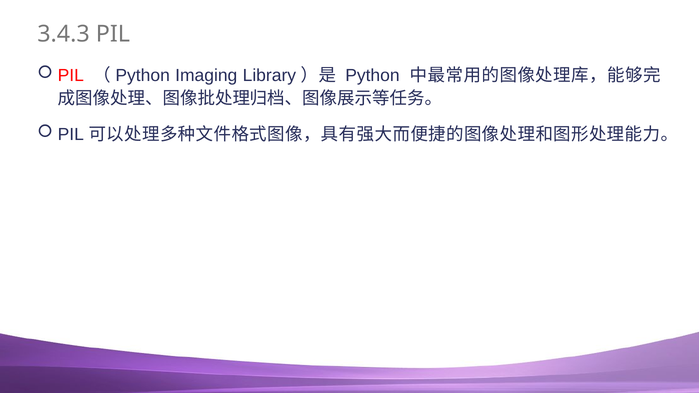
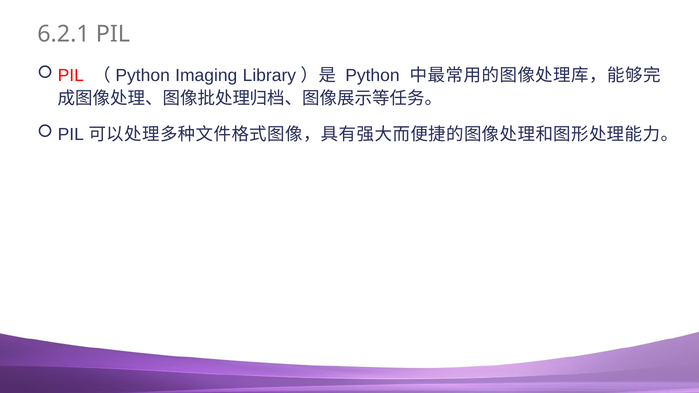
3.4.3: 3.4.3 -> 6.2.1
